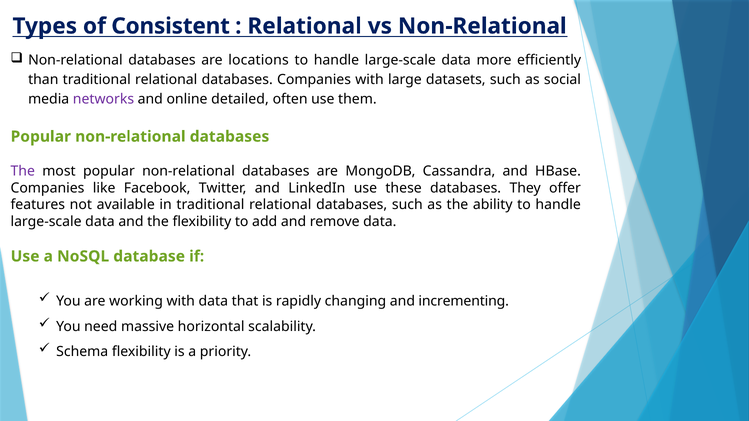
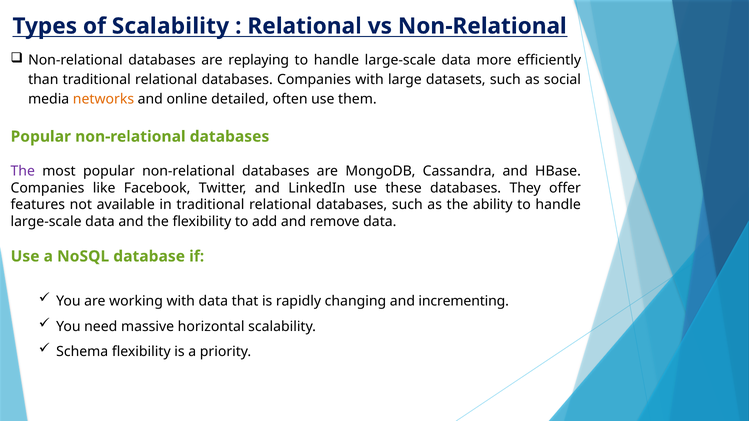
of Consistent: Consistent -> Scalability
locations: locations -> replaying
networks colour: purple -> orange
